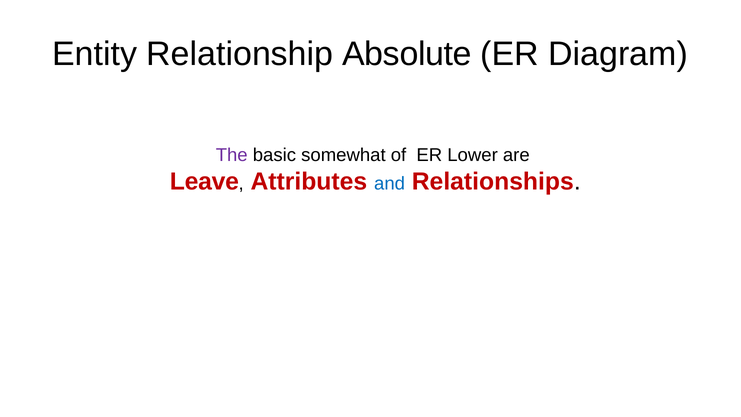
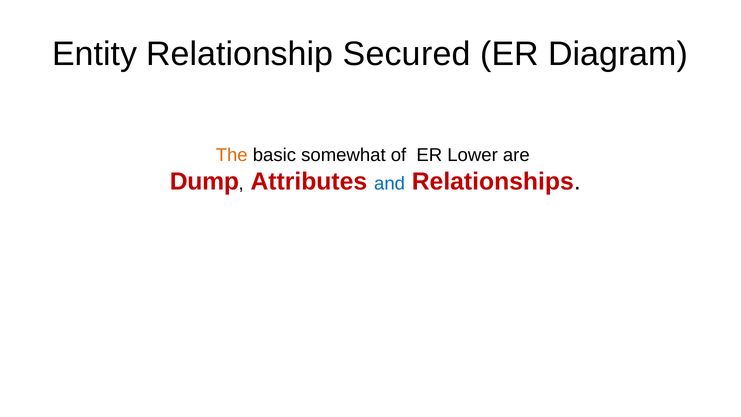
Absolute: Absolute -> Secured
The colour: purple -> orange
Leave: Leave -> Dump
